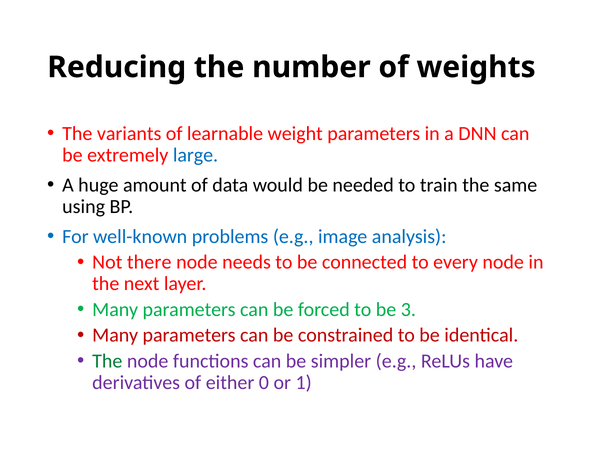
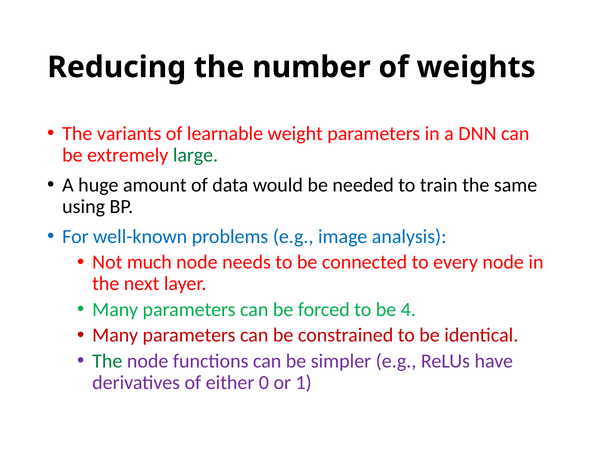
large colour: blue -> green
there: there -> much
3: 3 -> 4
